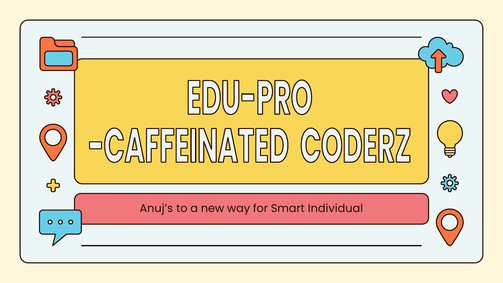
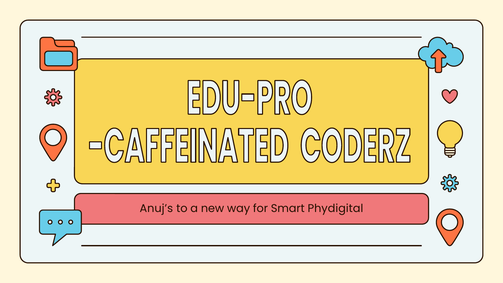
Individual: Individual -> Phydigital
